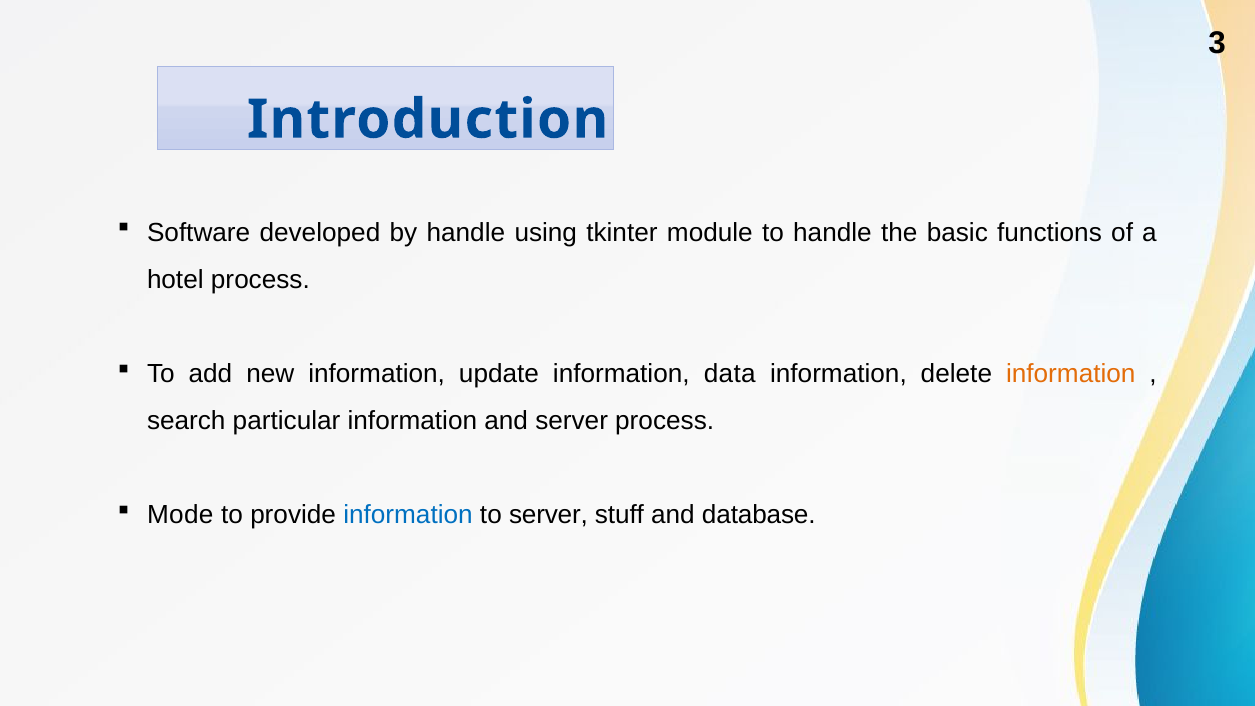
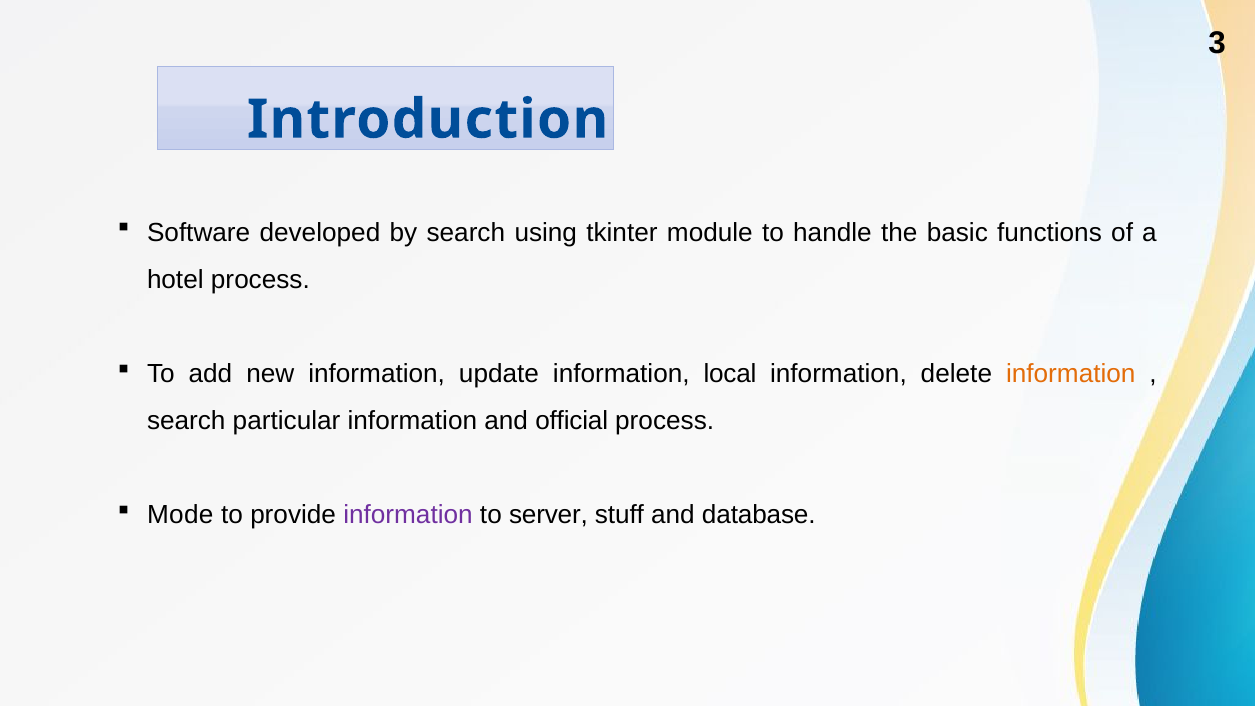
by handle: handle -> search
data: data -> local
and server: server -> official
information at (408, 515) colour: blue -> purple
